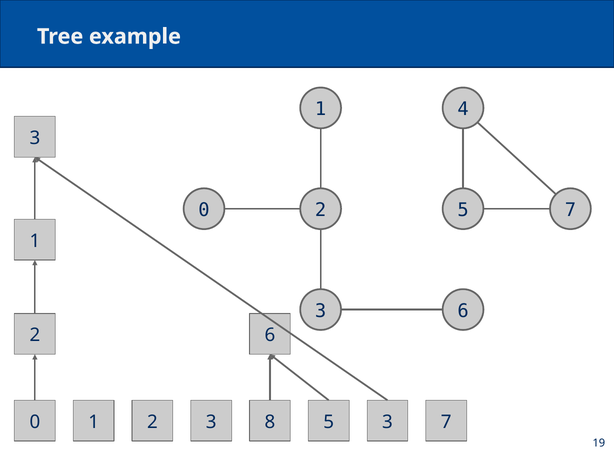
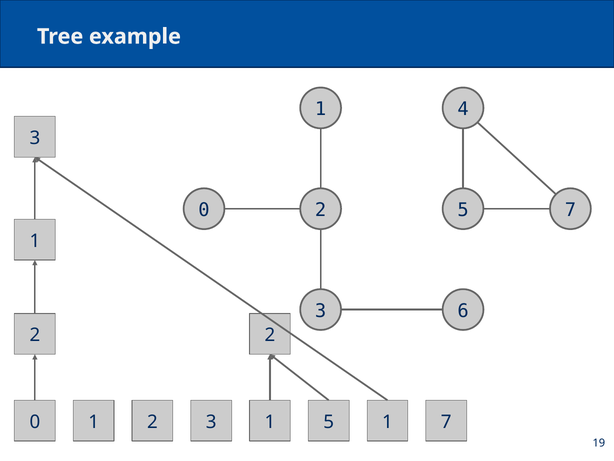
2 6: 6 -> 2
3 8: 8 -> 1
3 at (387, 422): 3 -> 1
